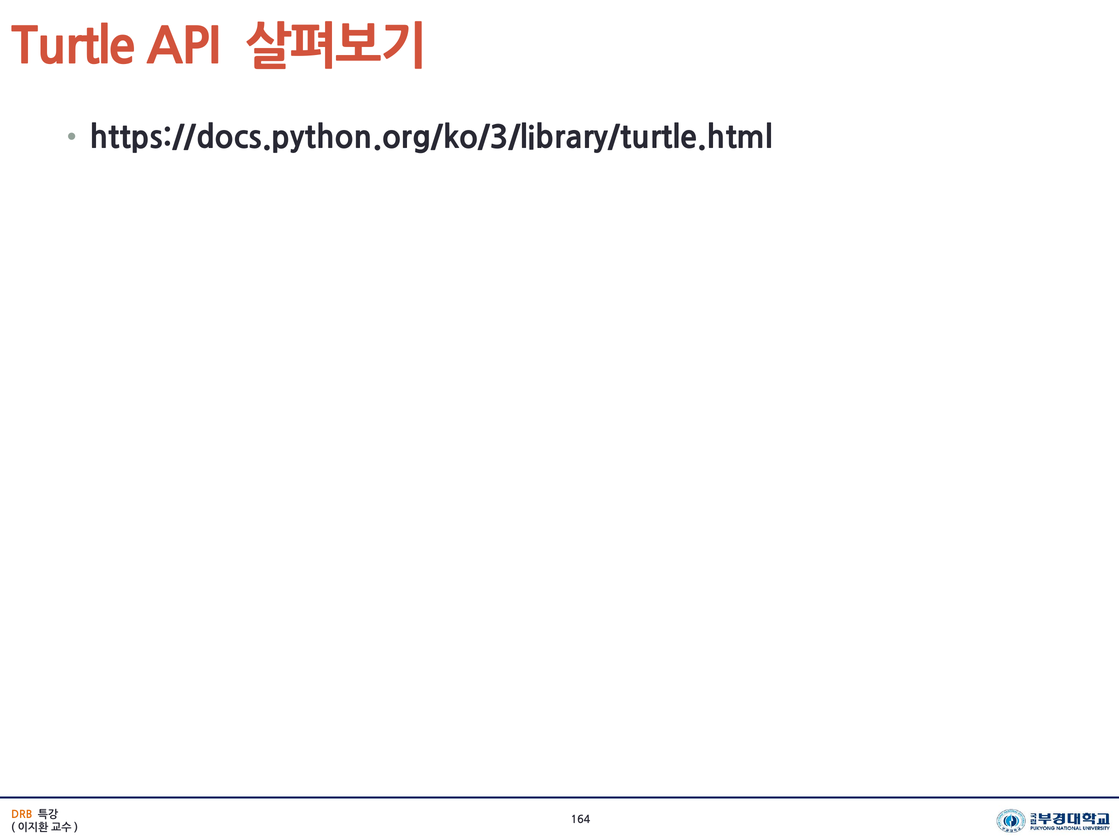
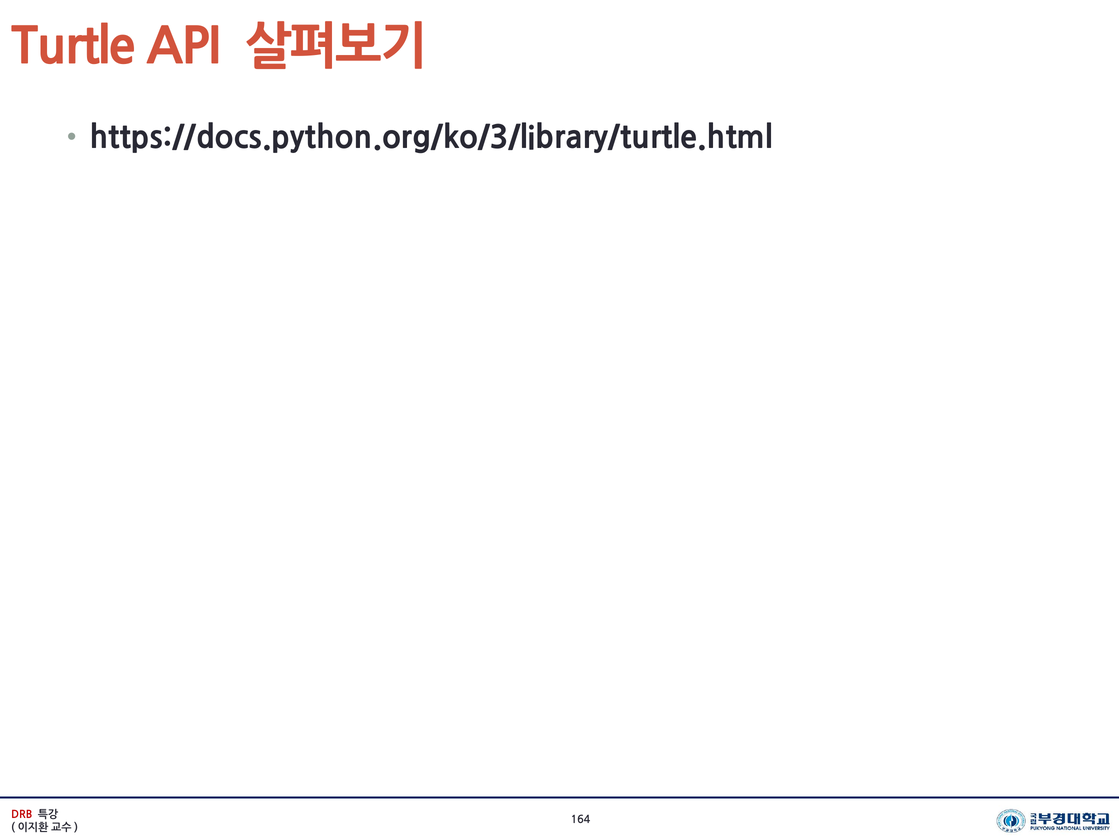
DRB colour: orange -> red
